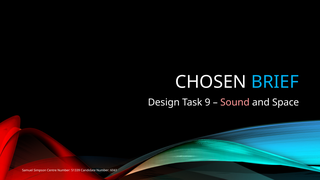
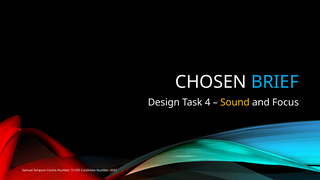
9: 9 -> 4
Sound colour: pink -> yellow
Space: Space -> Focus
